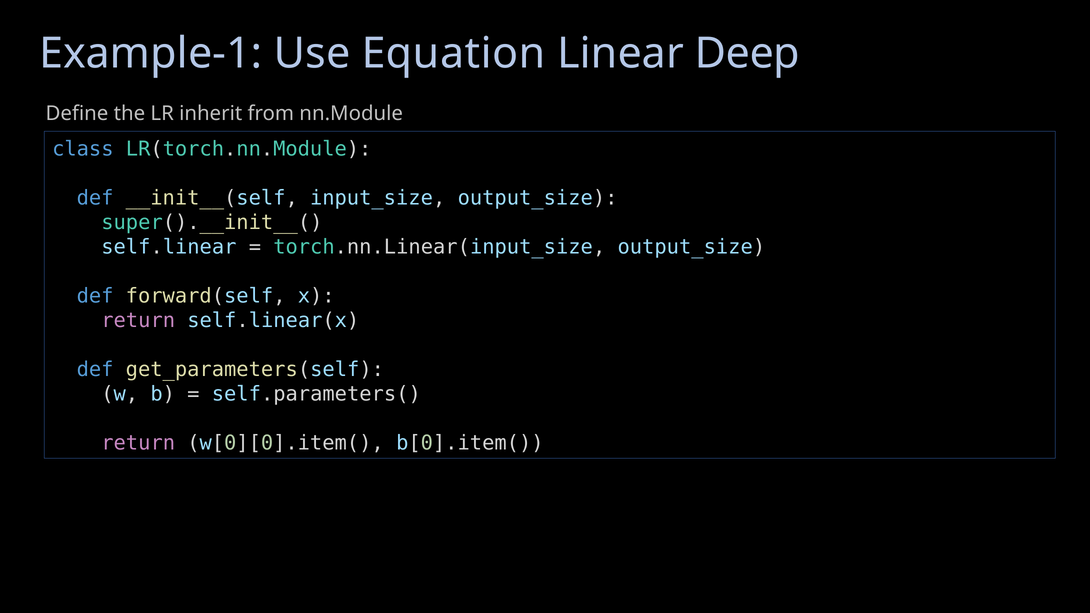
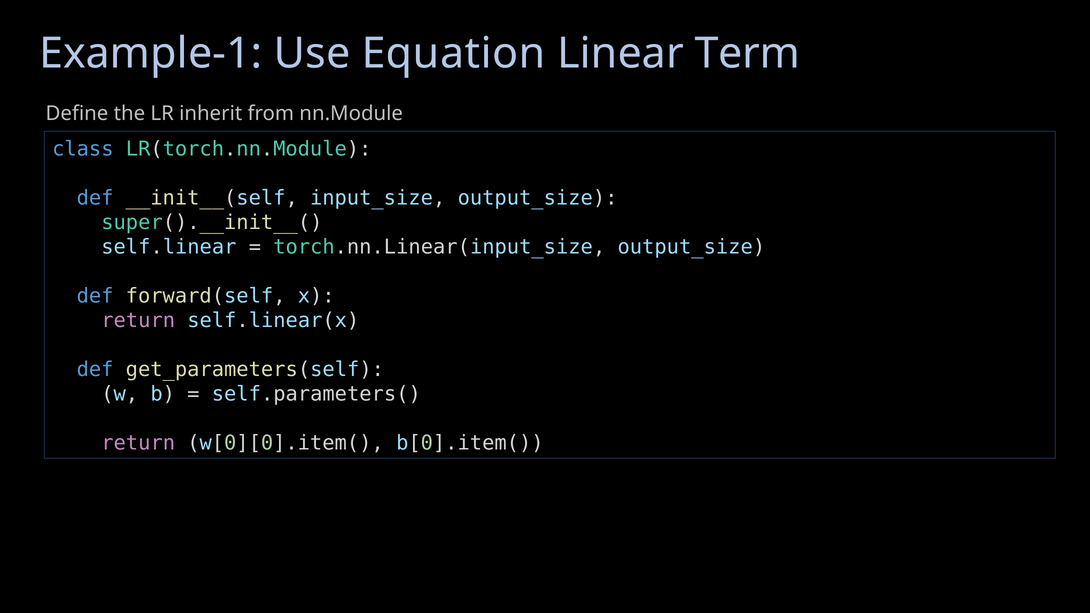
Deep: Deep -> Term
